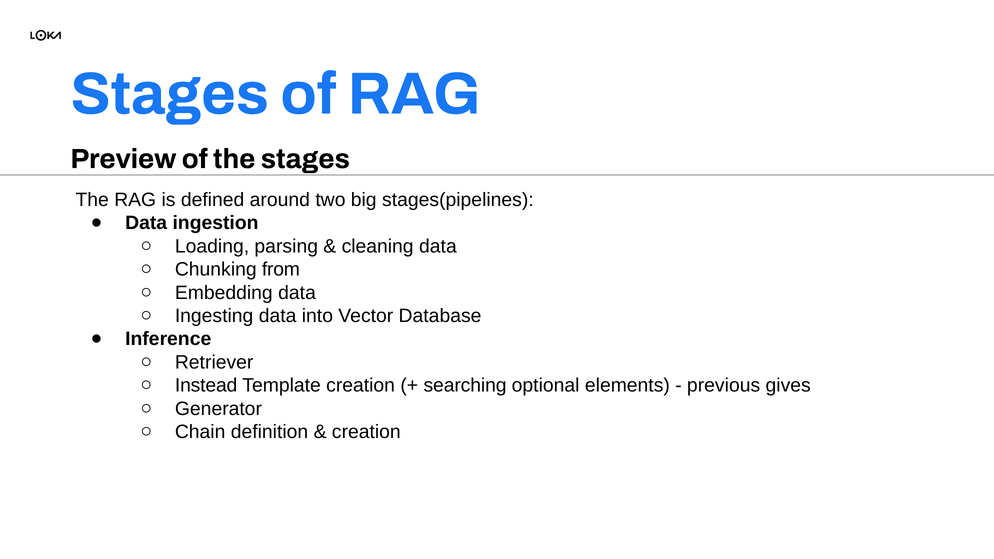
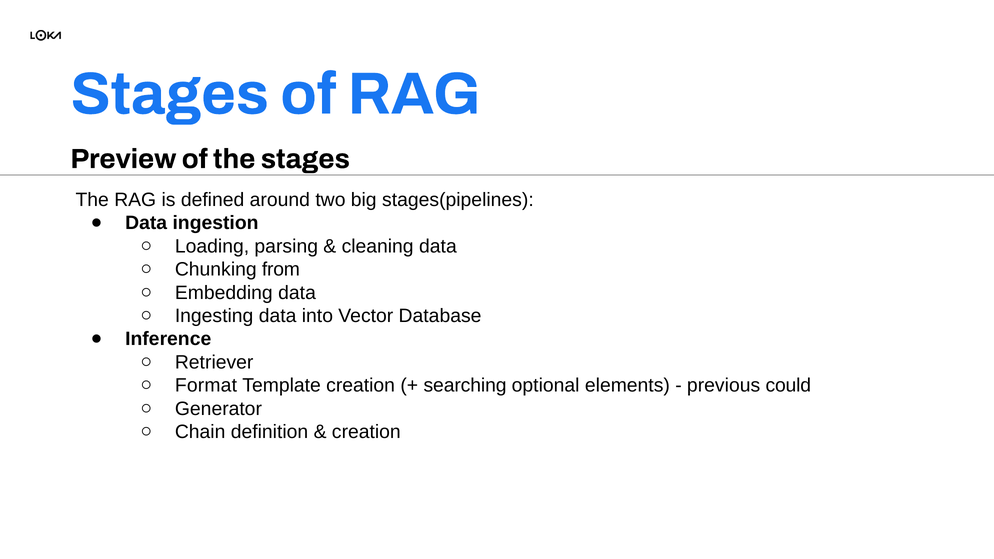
Instead: Instead -> Format
gives: gives -> could
